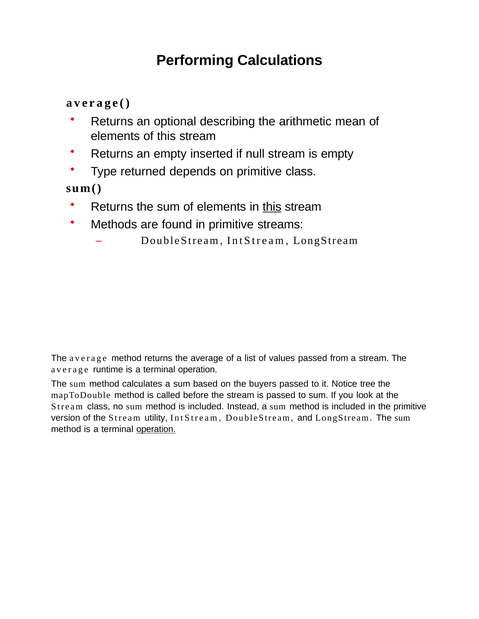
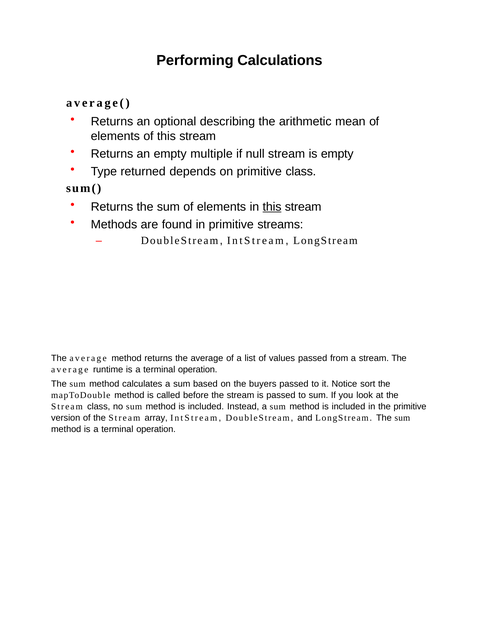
inserted: inserted -> multiple
tree: tree -> sort
utility: utility -> array
operation at (156, 430) underline: present -> none
